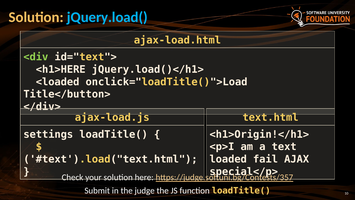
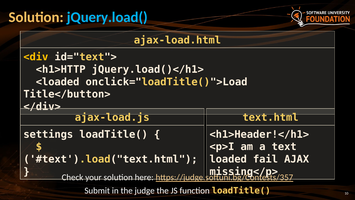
<div colour: light green -> yellow
<h1>HERE: <h1>HERE -> <h1>HTTP
<h1>Origin!</h1>: <h1>Origin!</h1> -> <h1>Header!</h1>
special</p>: special</p> -> missing</p>
